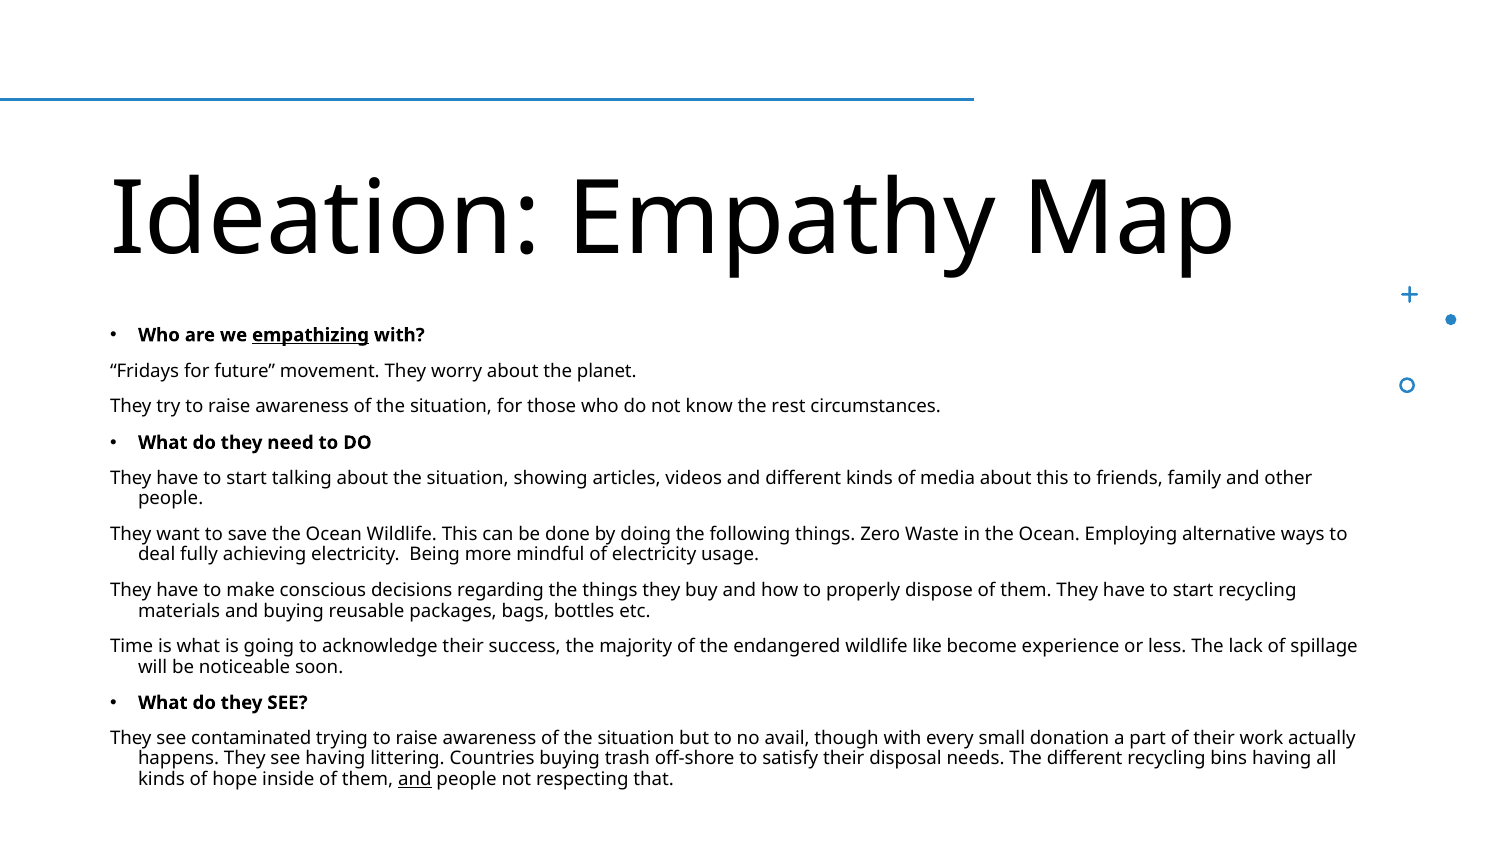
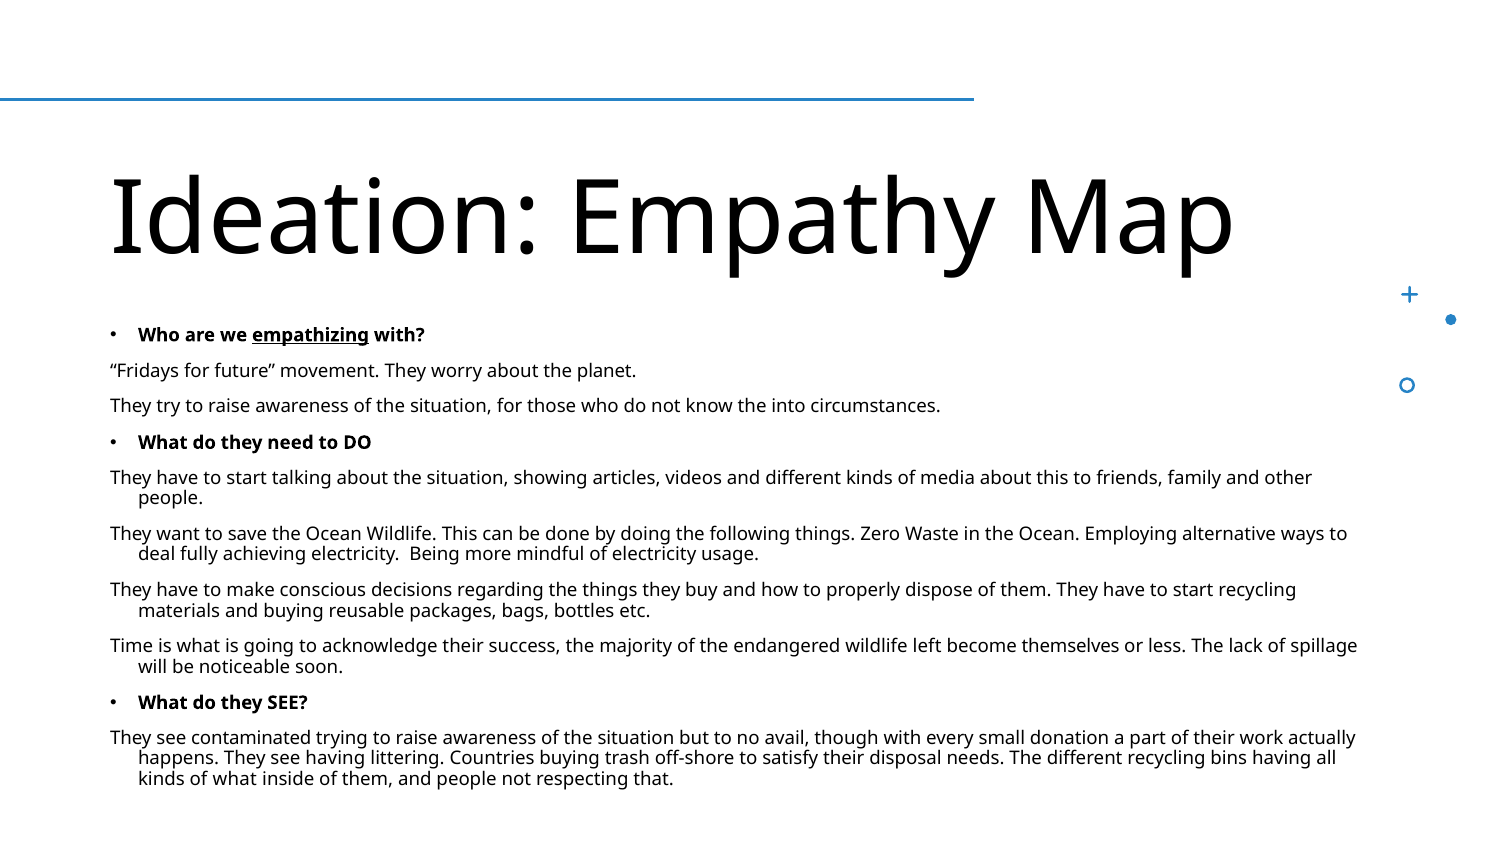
rest: rest -> into
like: like -> left
experience: experience -> themselves
of hope: hope -> what
and at (415, 779) underline: present -> none
